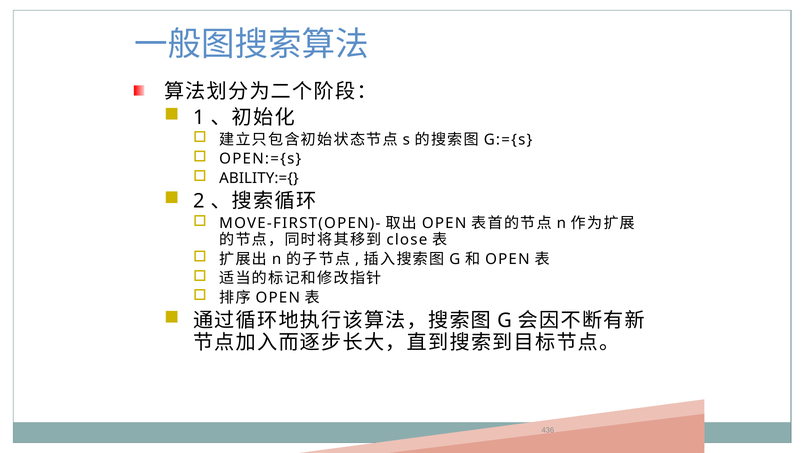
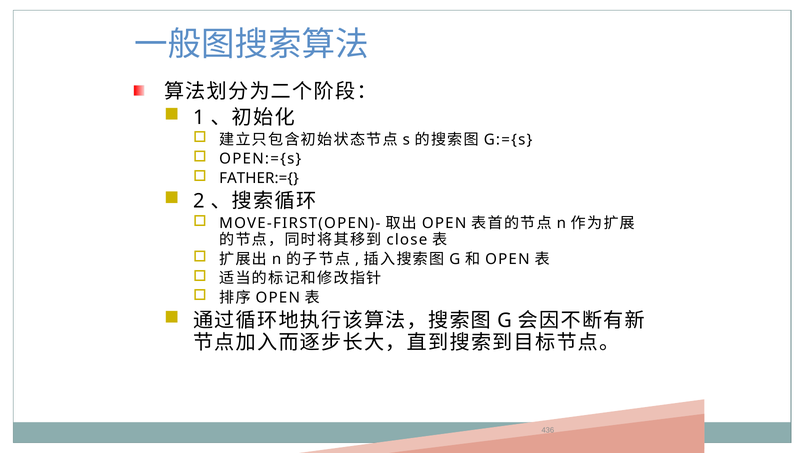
ABILITY:={: ABILITY:={ -> FATHER:={
